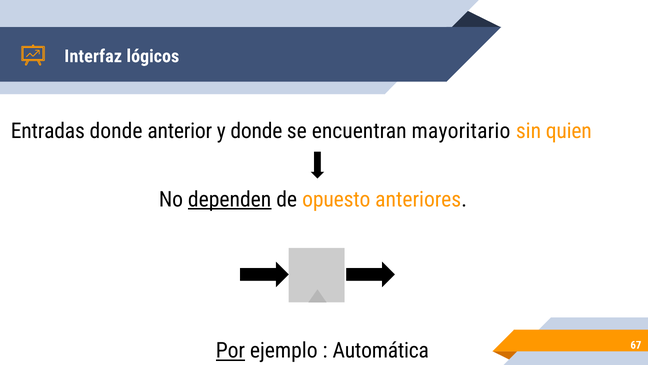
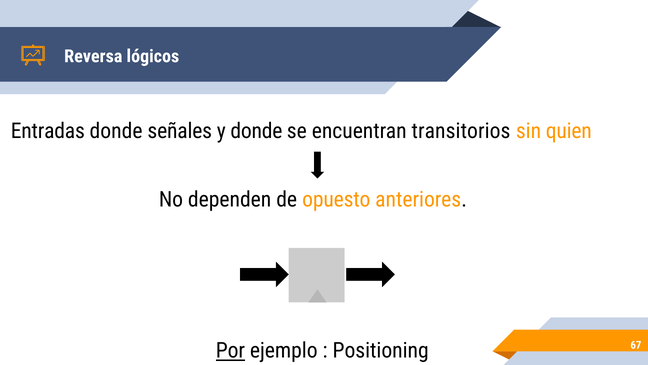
Interfaz: Interfaz -> Reversa
anterior: anterior -> señales
mayoritario: mayoritario -> transitorios
dependen underline: present -> none
Automática: Automática -> Positioning
